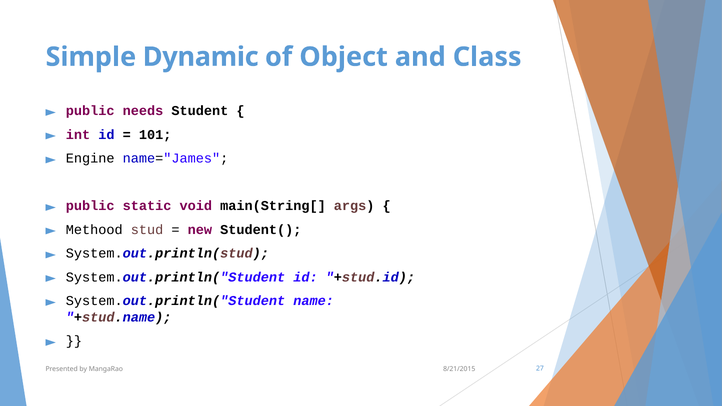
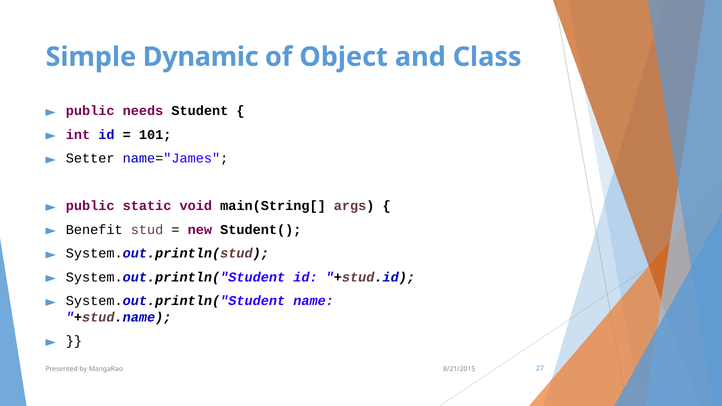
Engine: Engine -> Setter
Methood: Methood -> Benefit
